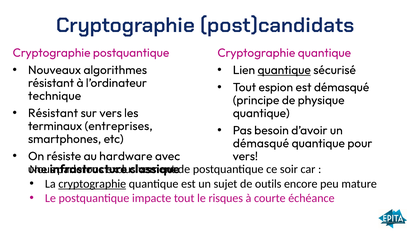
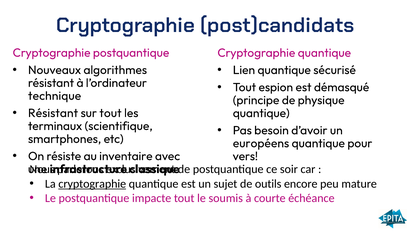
quantique at (284, 70) underline: present -> none
sur vers: vers -> tout
entreprises: entreprises -> scientifique
démasqué at (261, 143): démasqué -> européens
hardware: hardware -> inventaire
risques: risques -> soumis
